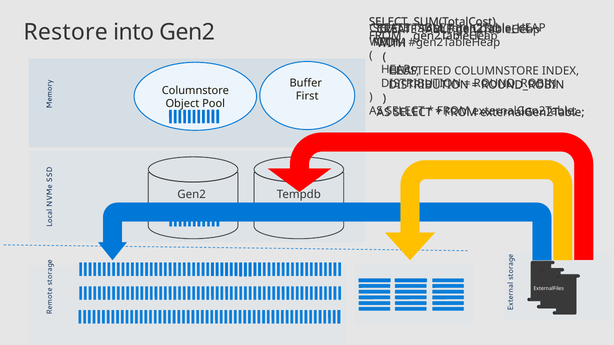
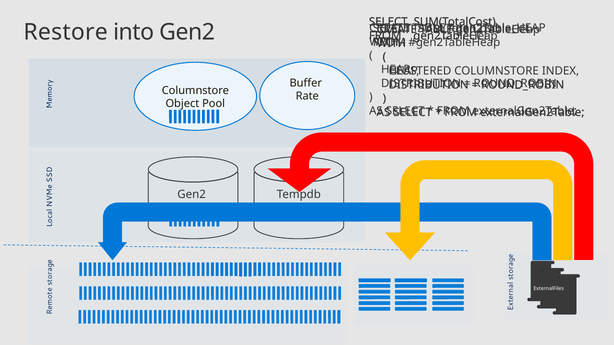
First: First -> Rate
